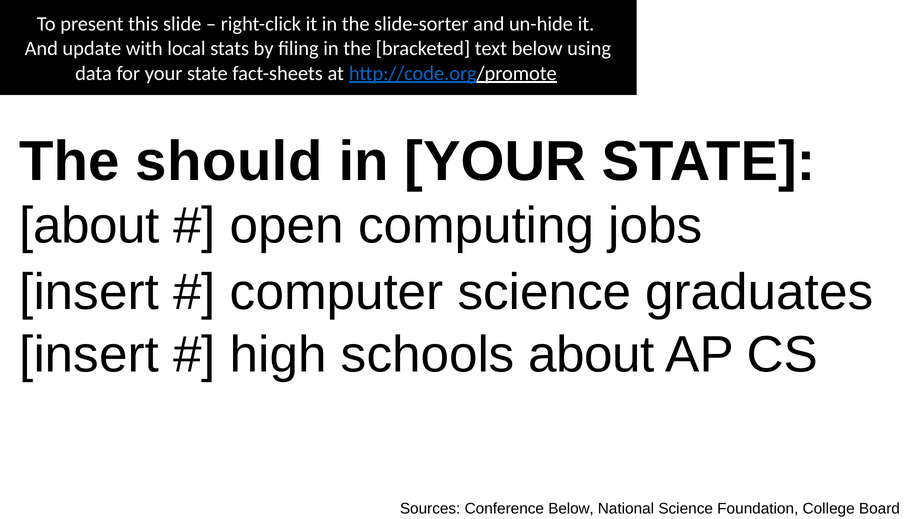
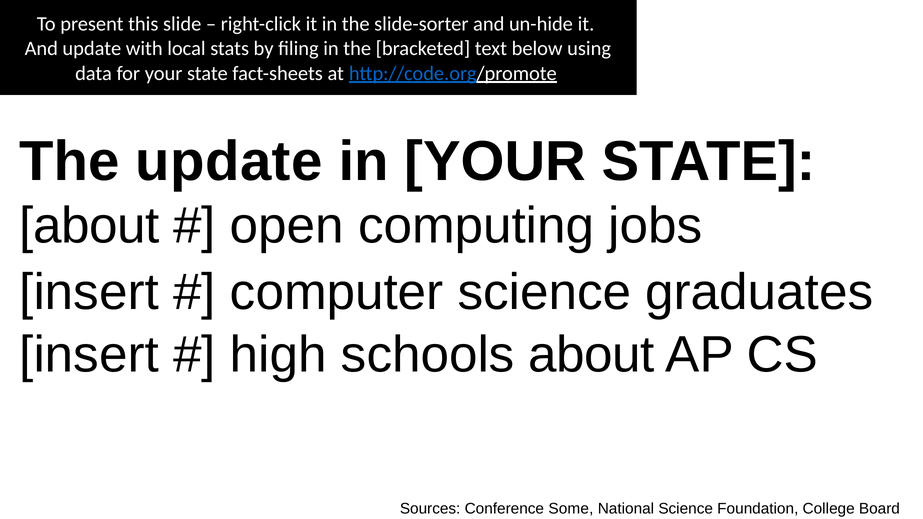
The should: should -> update
Conference Below: Below -> Some
